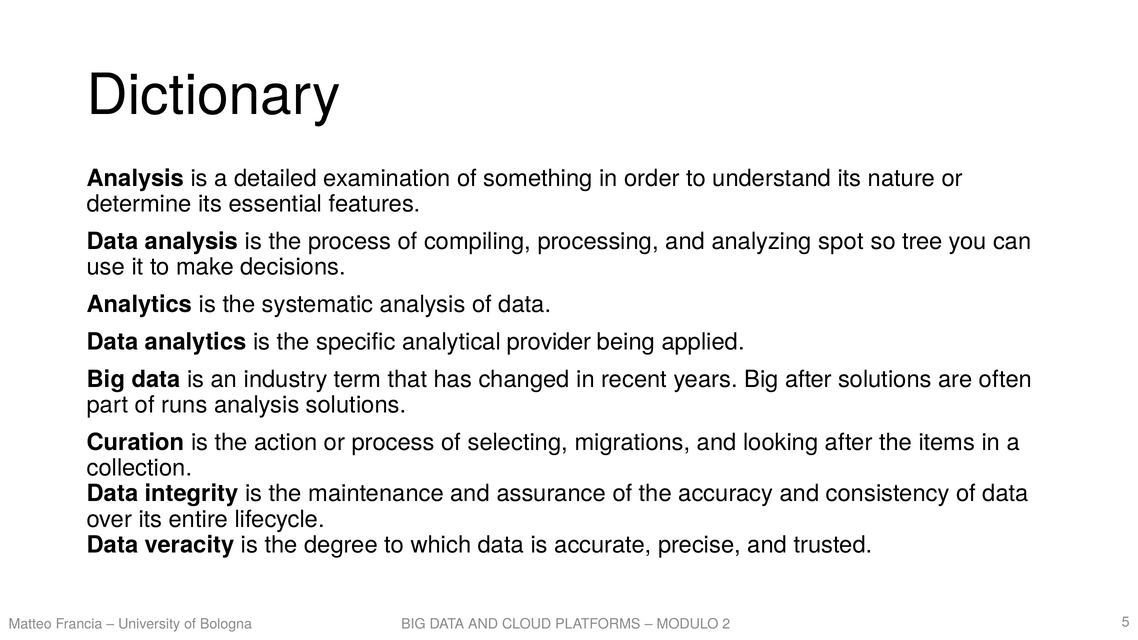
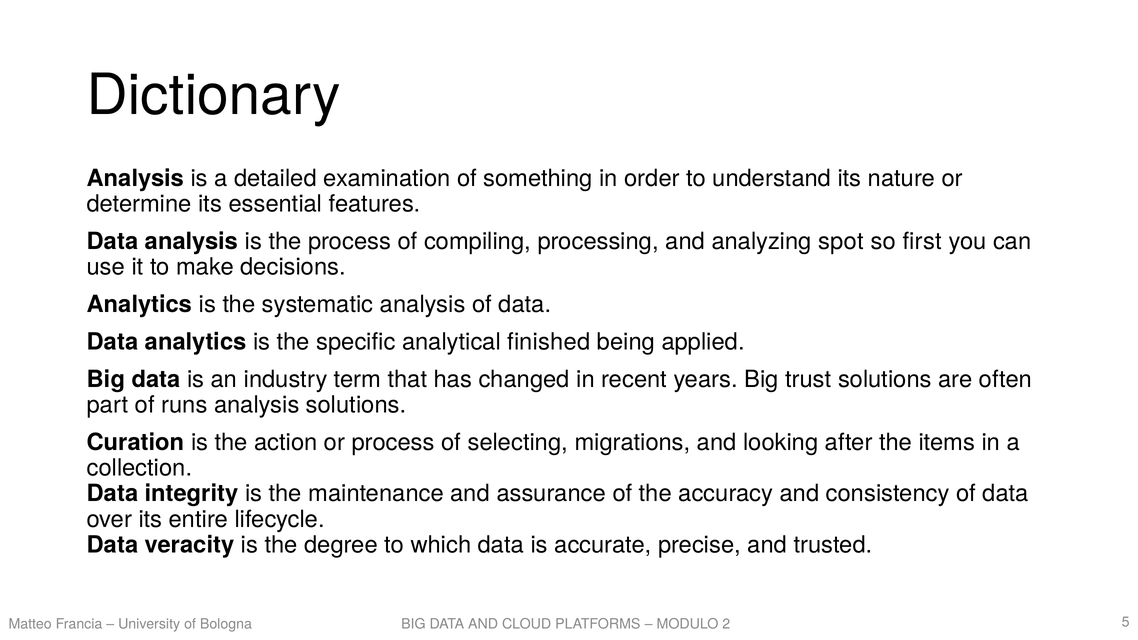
tree: tree -> first
provider: provider -> finished
Big after: after -> trust
